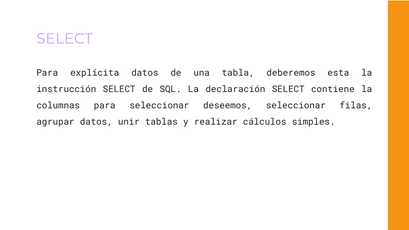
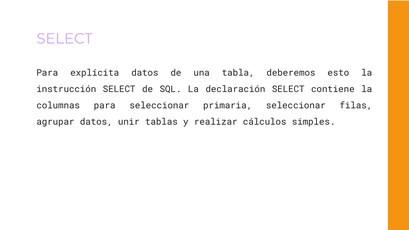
esta: esta -> esto
deseemos: deseemos -> primaria
